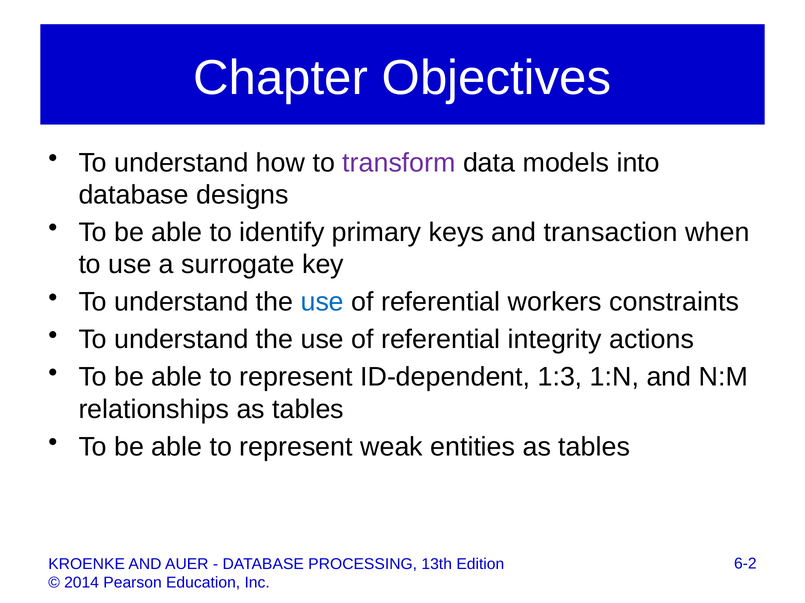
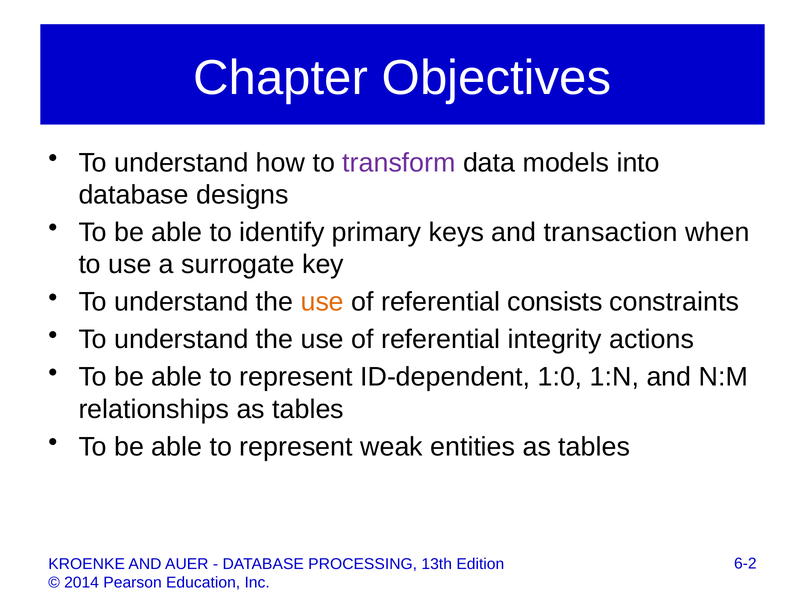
use at (322, 302) colour: blue -> orange
workers: workers -> consists
1:3: 1:3 -> 1:0
